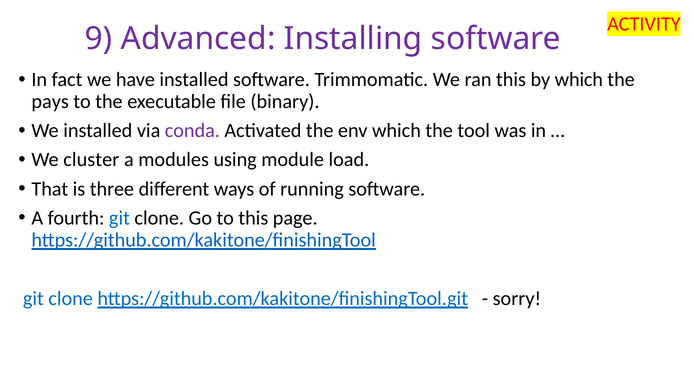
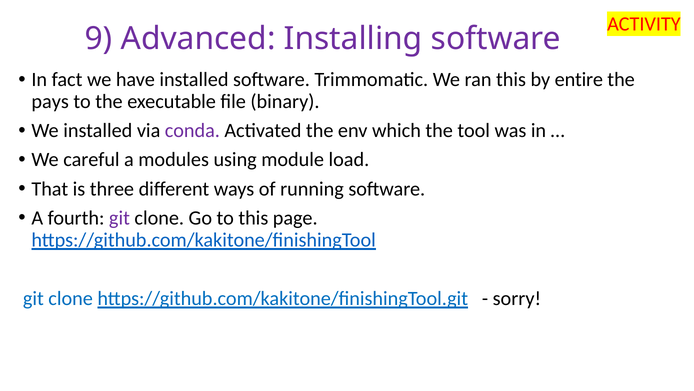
by which: which -> entire
cluster: cluster -> careful
git at (119, 218) colour: blue -> purple
